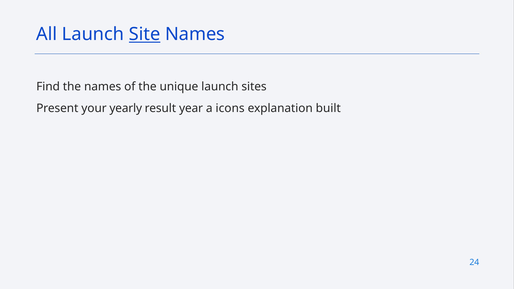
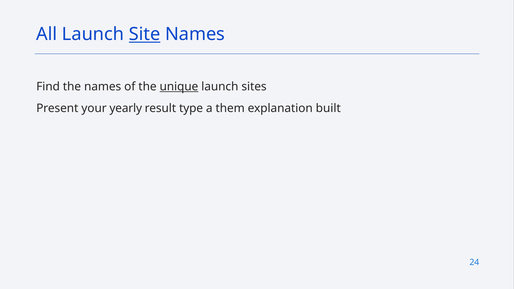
unique underline: none -> present
year: year -> type
icons: icons -> them
